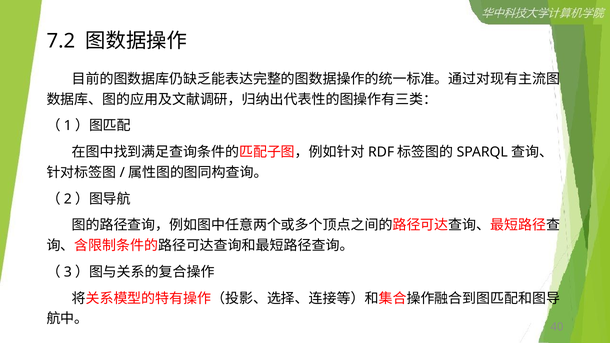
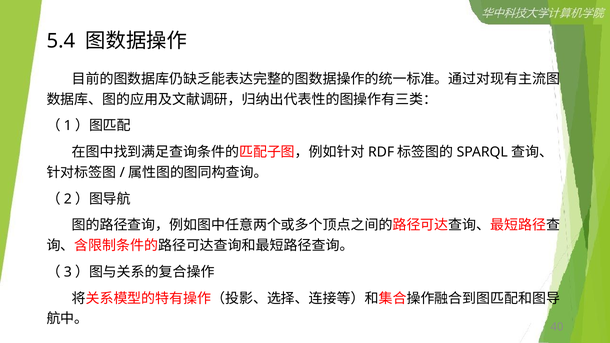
7.2: 7.2 -> 5.4
